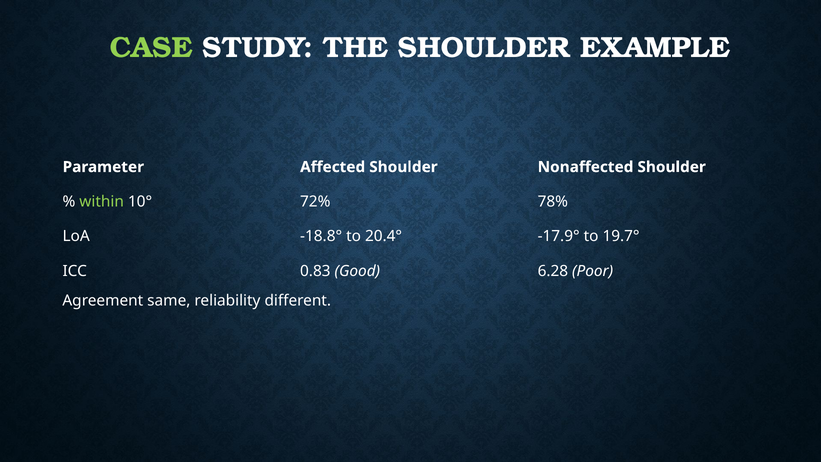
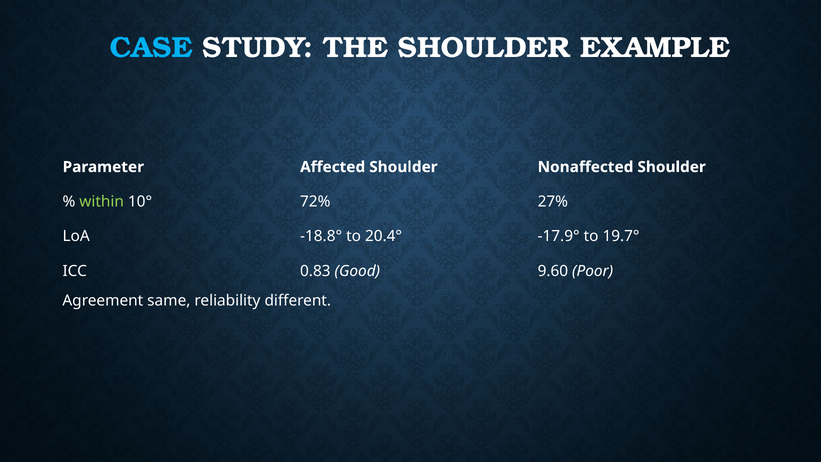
CASE colour: light green -> light blue
78%: 78% -> 27%
6.28: 6.28 -> 9.60
